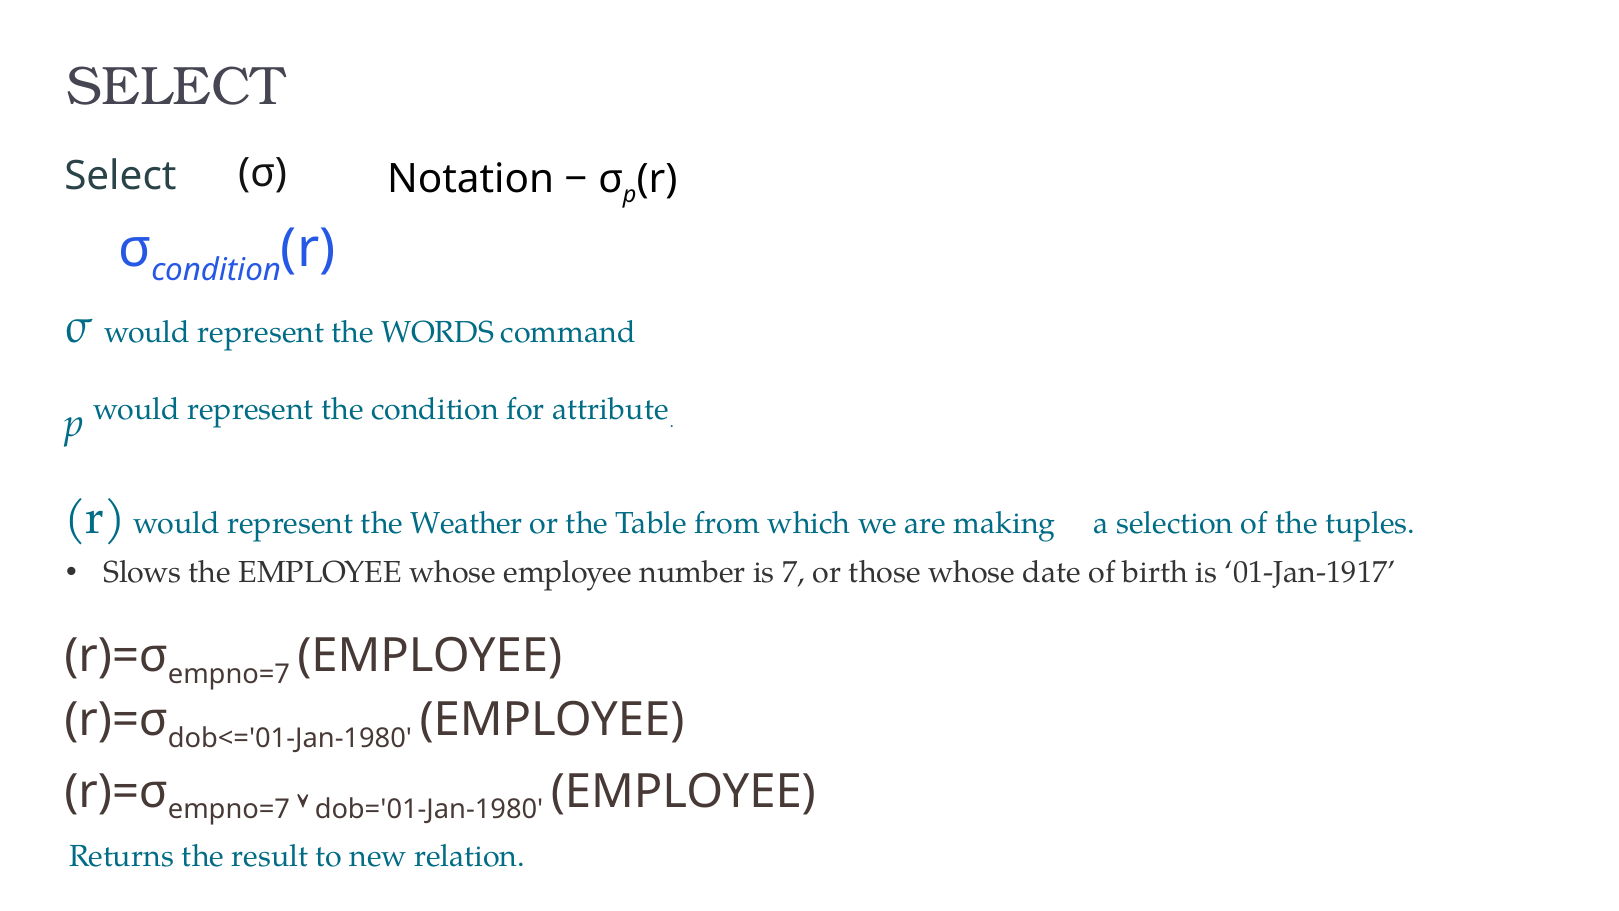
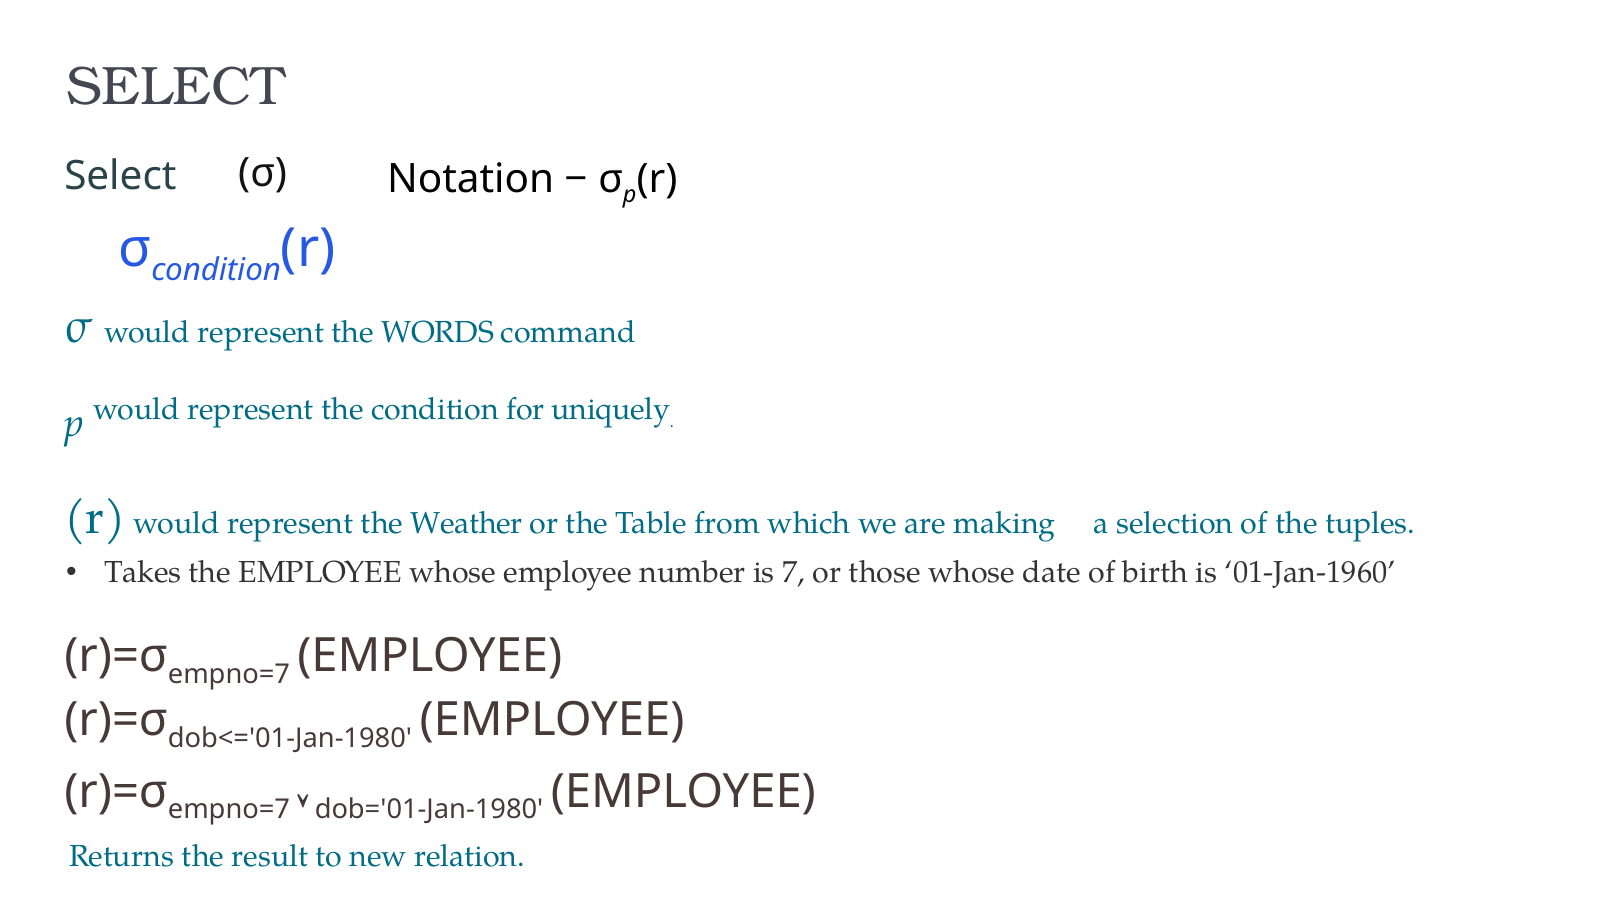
attribute: attribute -> uniquely
Slows: Slows -> Takes
01-Jan-1917: 01-Jan-1917 -> 01-Jan-1960
